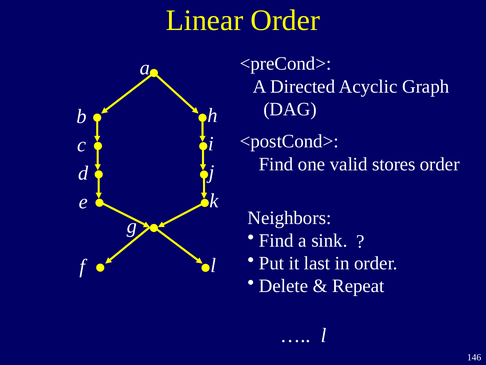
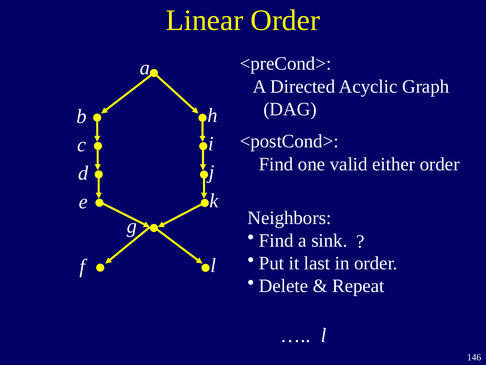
stores: stores -> either
